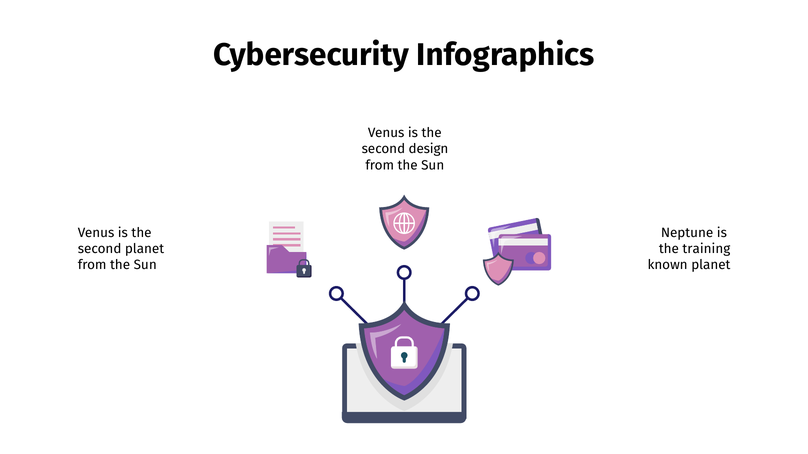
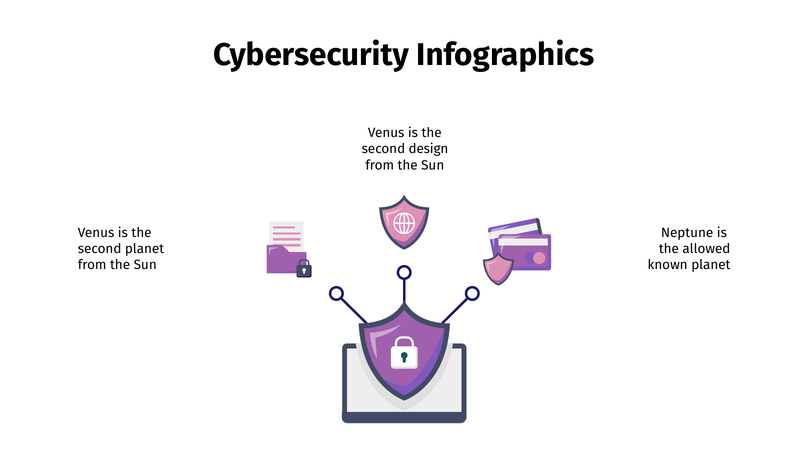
training: training -> allowed
